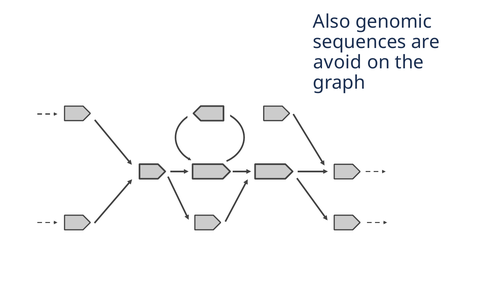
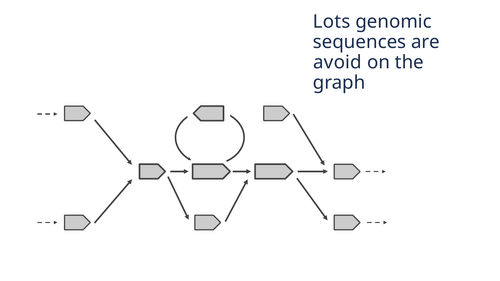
Also: Also -> Lots
